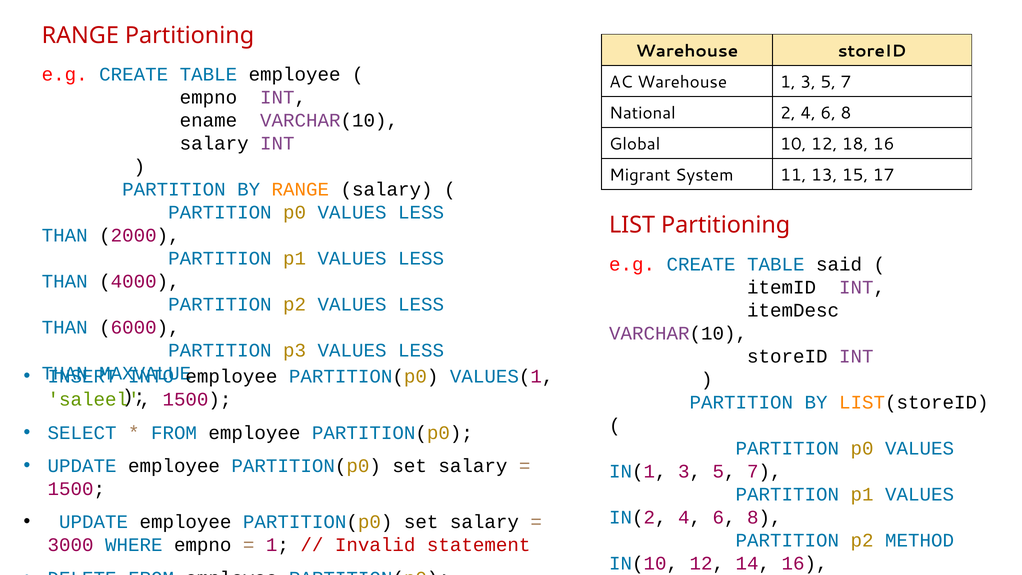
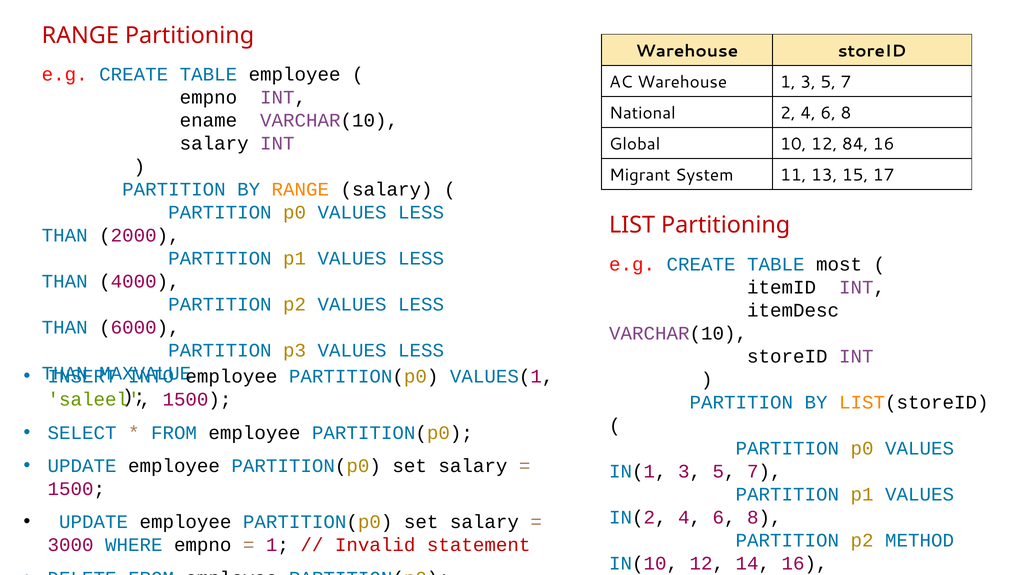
18: 18 -> 84
said: said -> most
